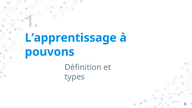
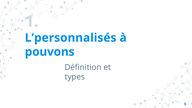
L’apprentissage: L’apprentissage -> L’personnalisés
